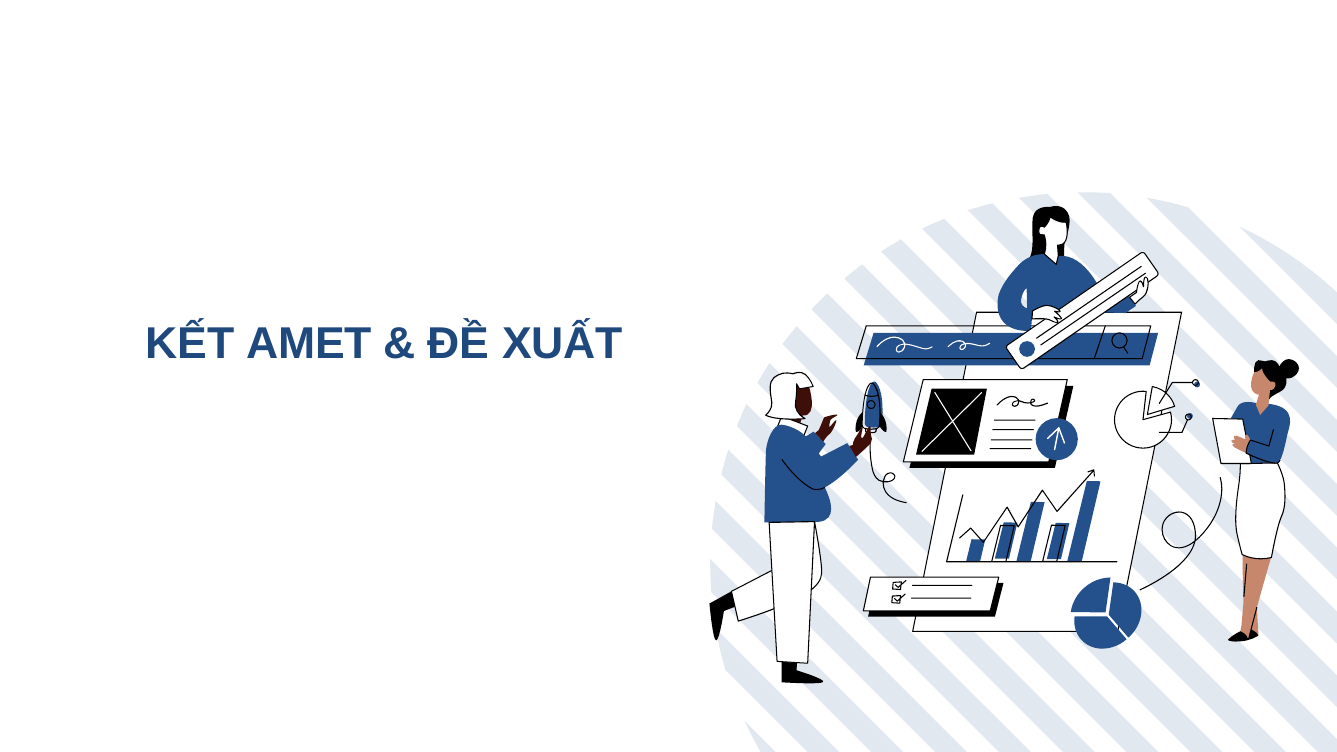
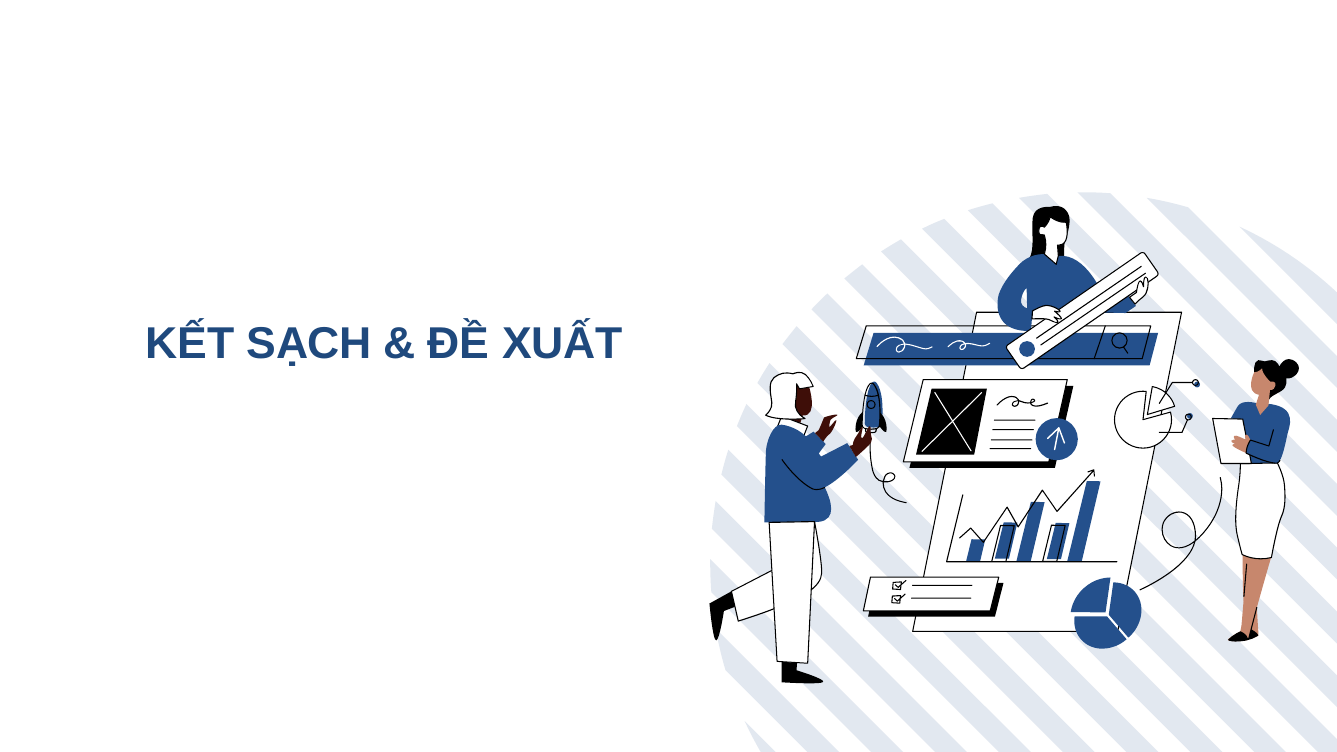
KẾT AMET: AMET -> SẠCH
